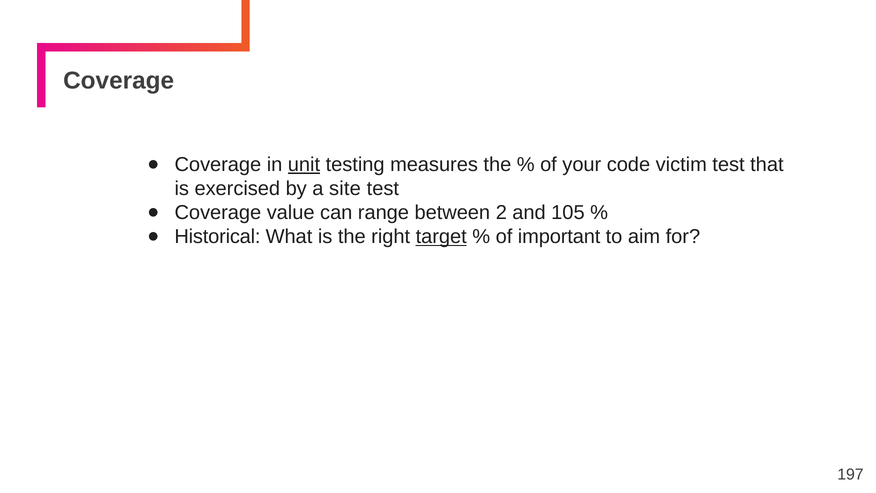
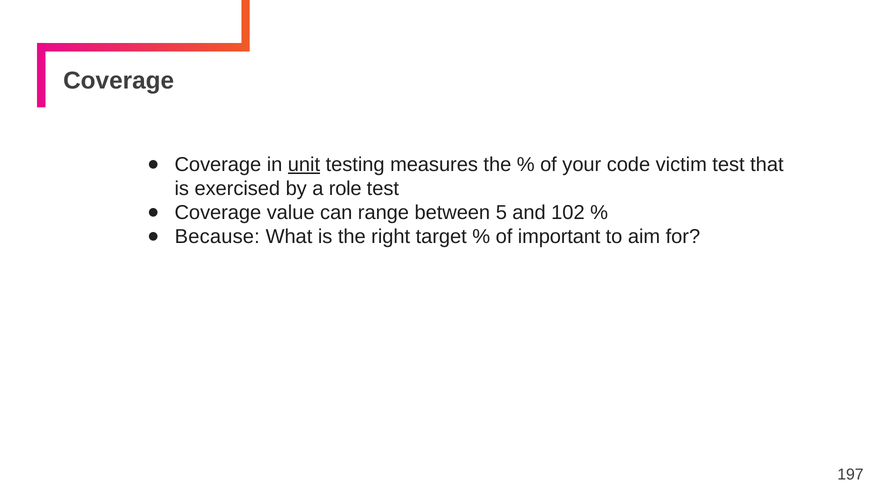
site: site -> role
2: 2 -> 5
105: 105 -> 102
Historical: Historical -> Because
target underline: present -> none
